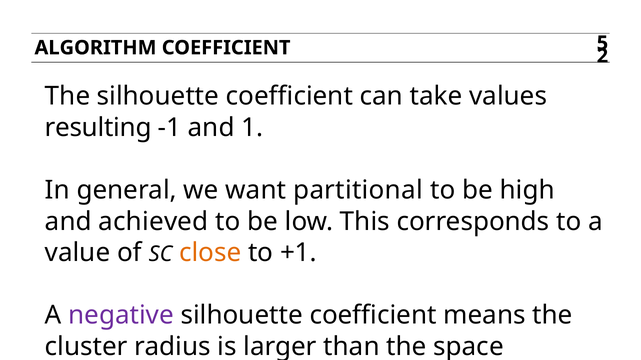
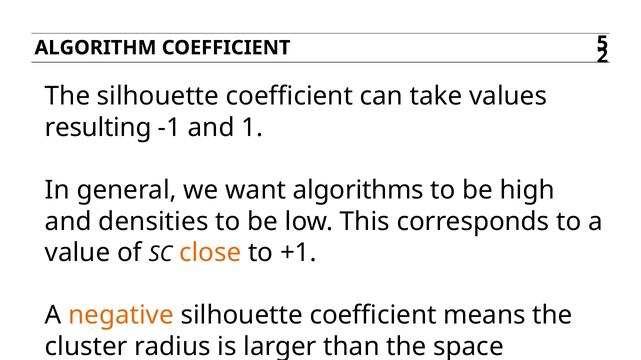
partitional: partitional -> algorithms
achieved: achieved -> densities
negative colour: purple -> orange
